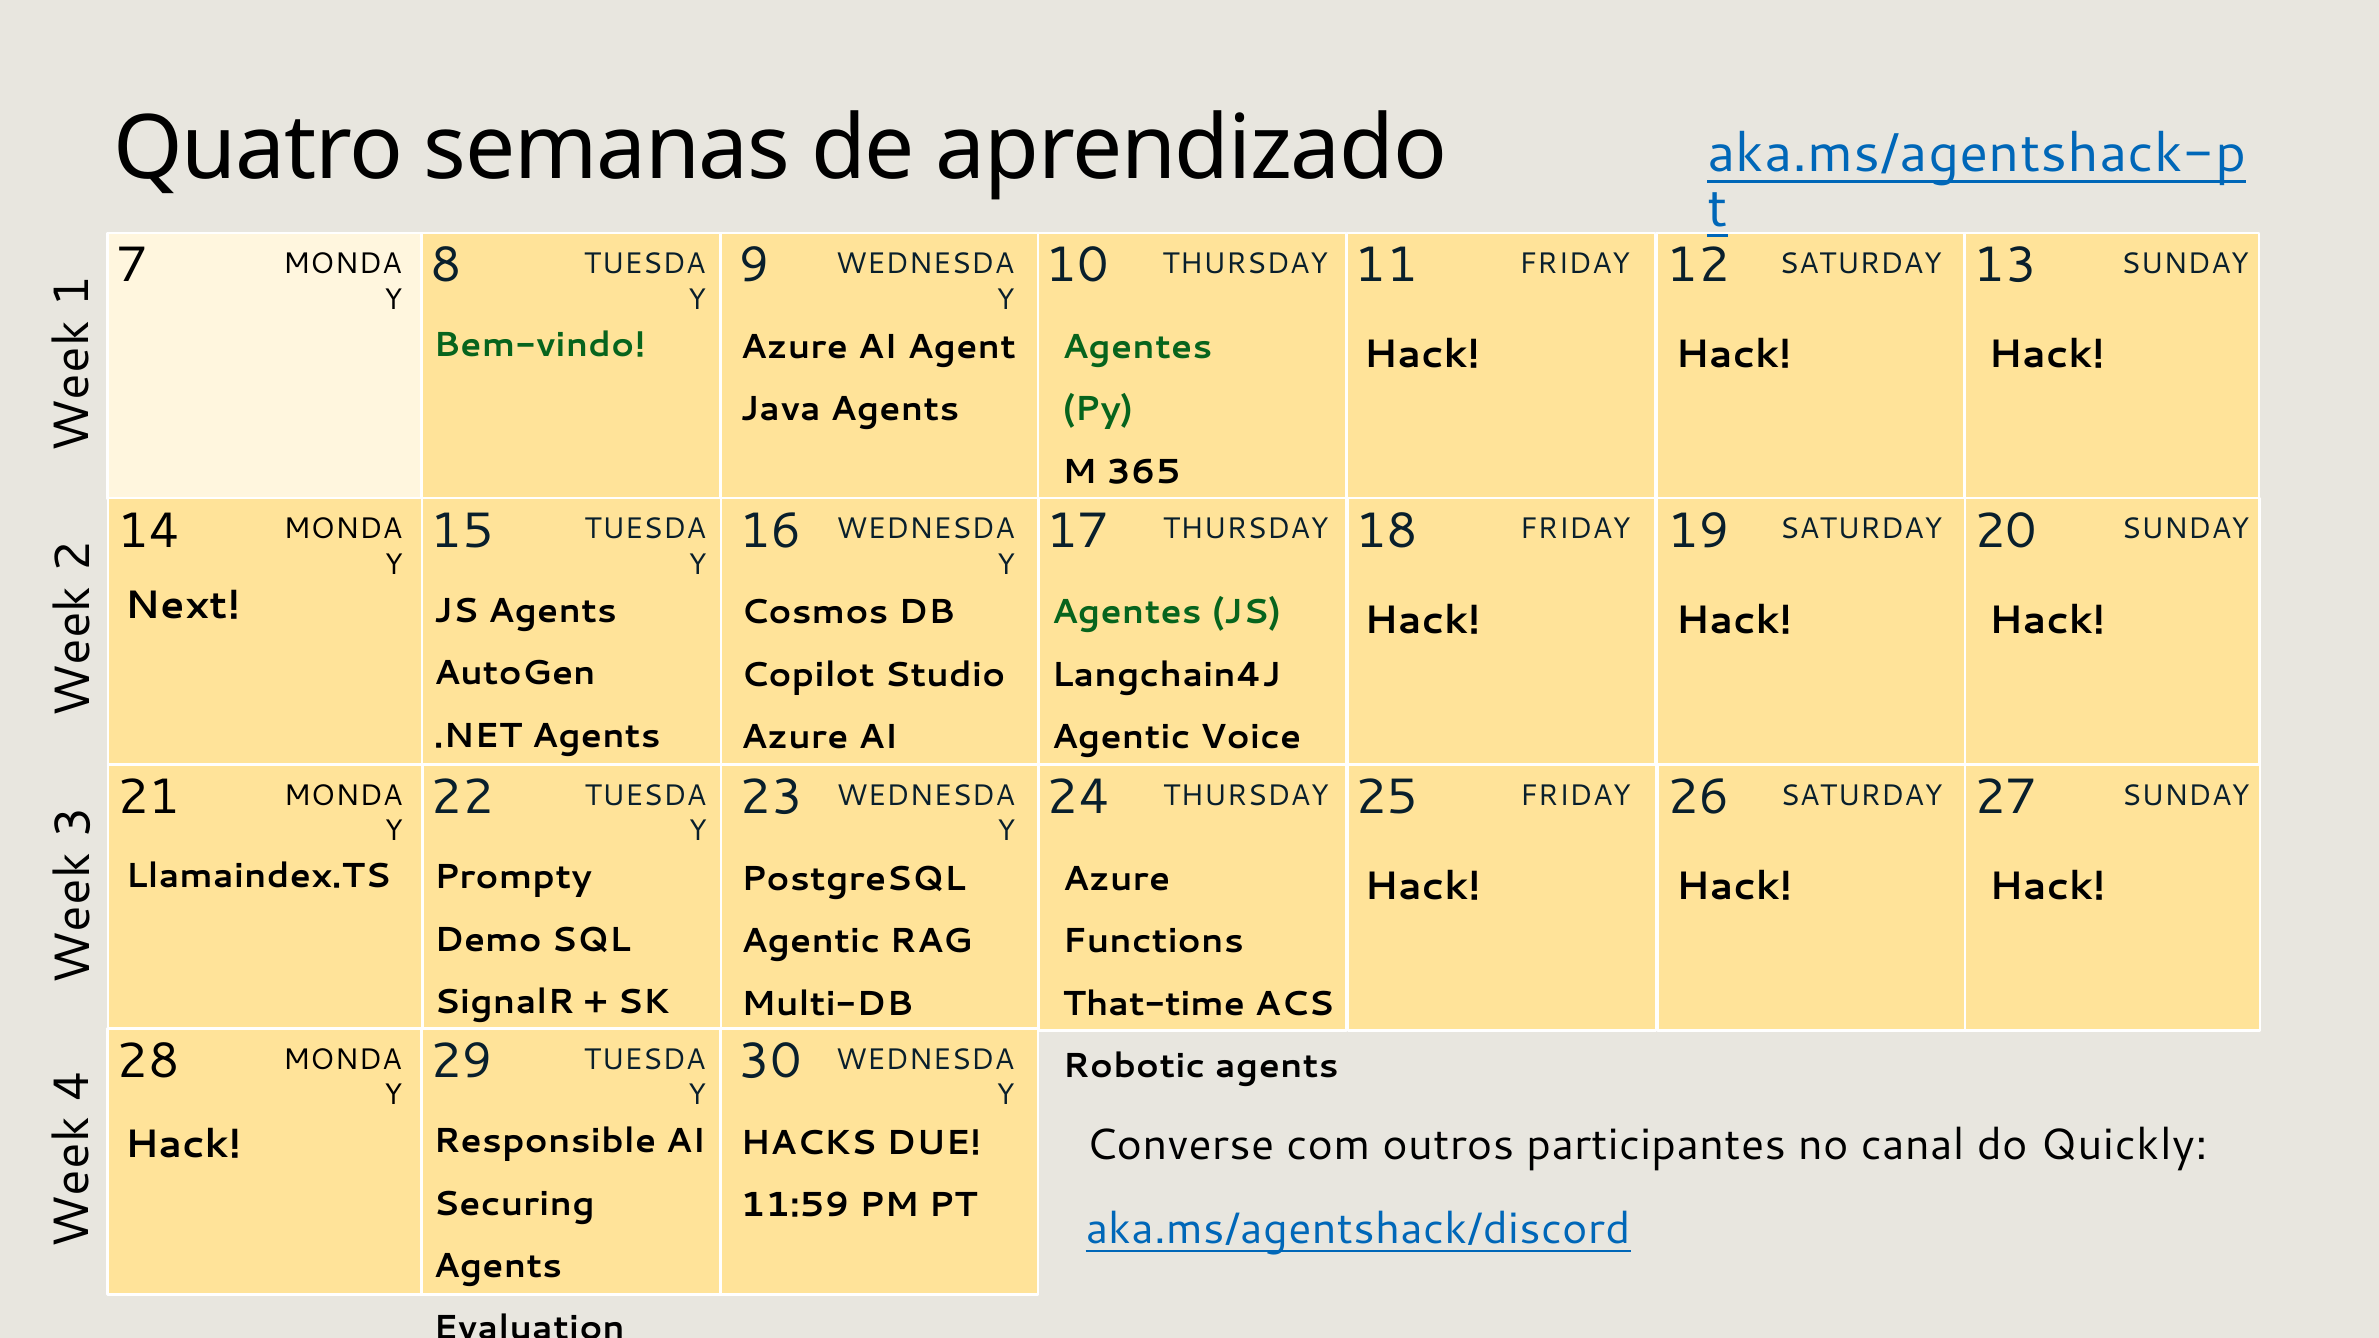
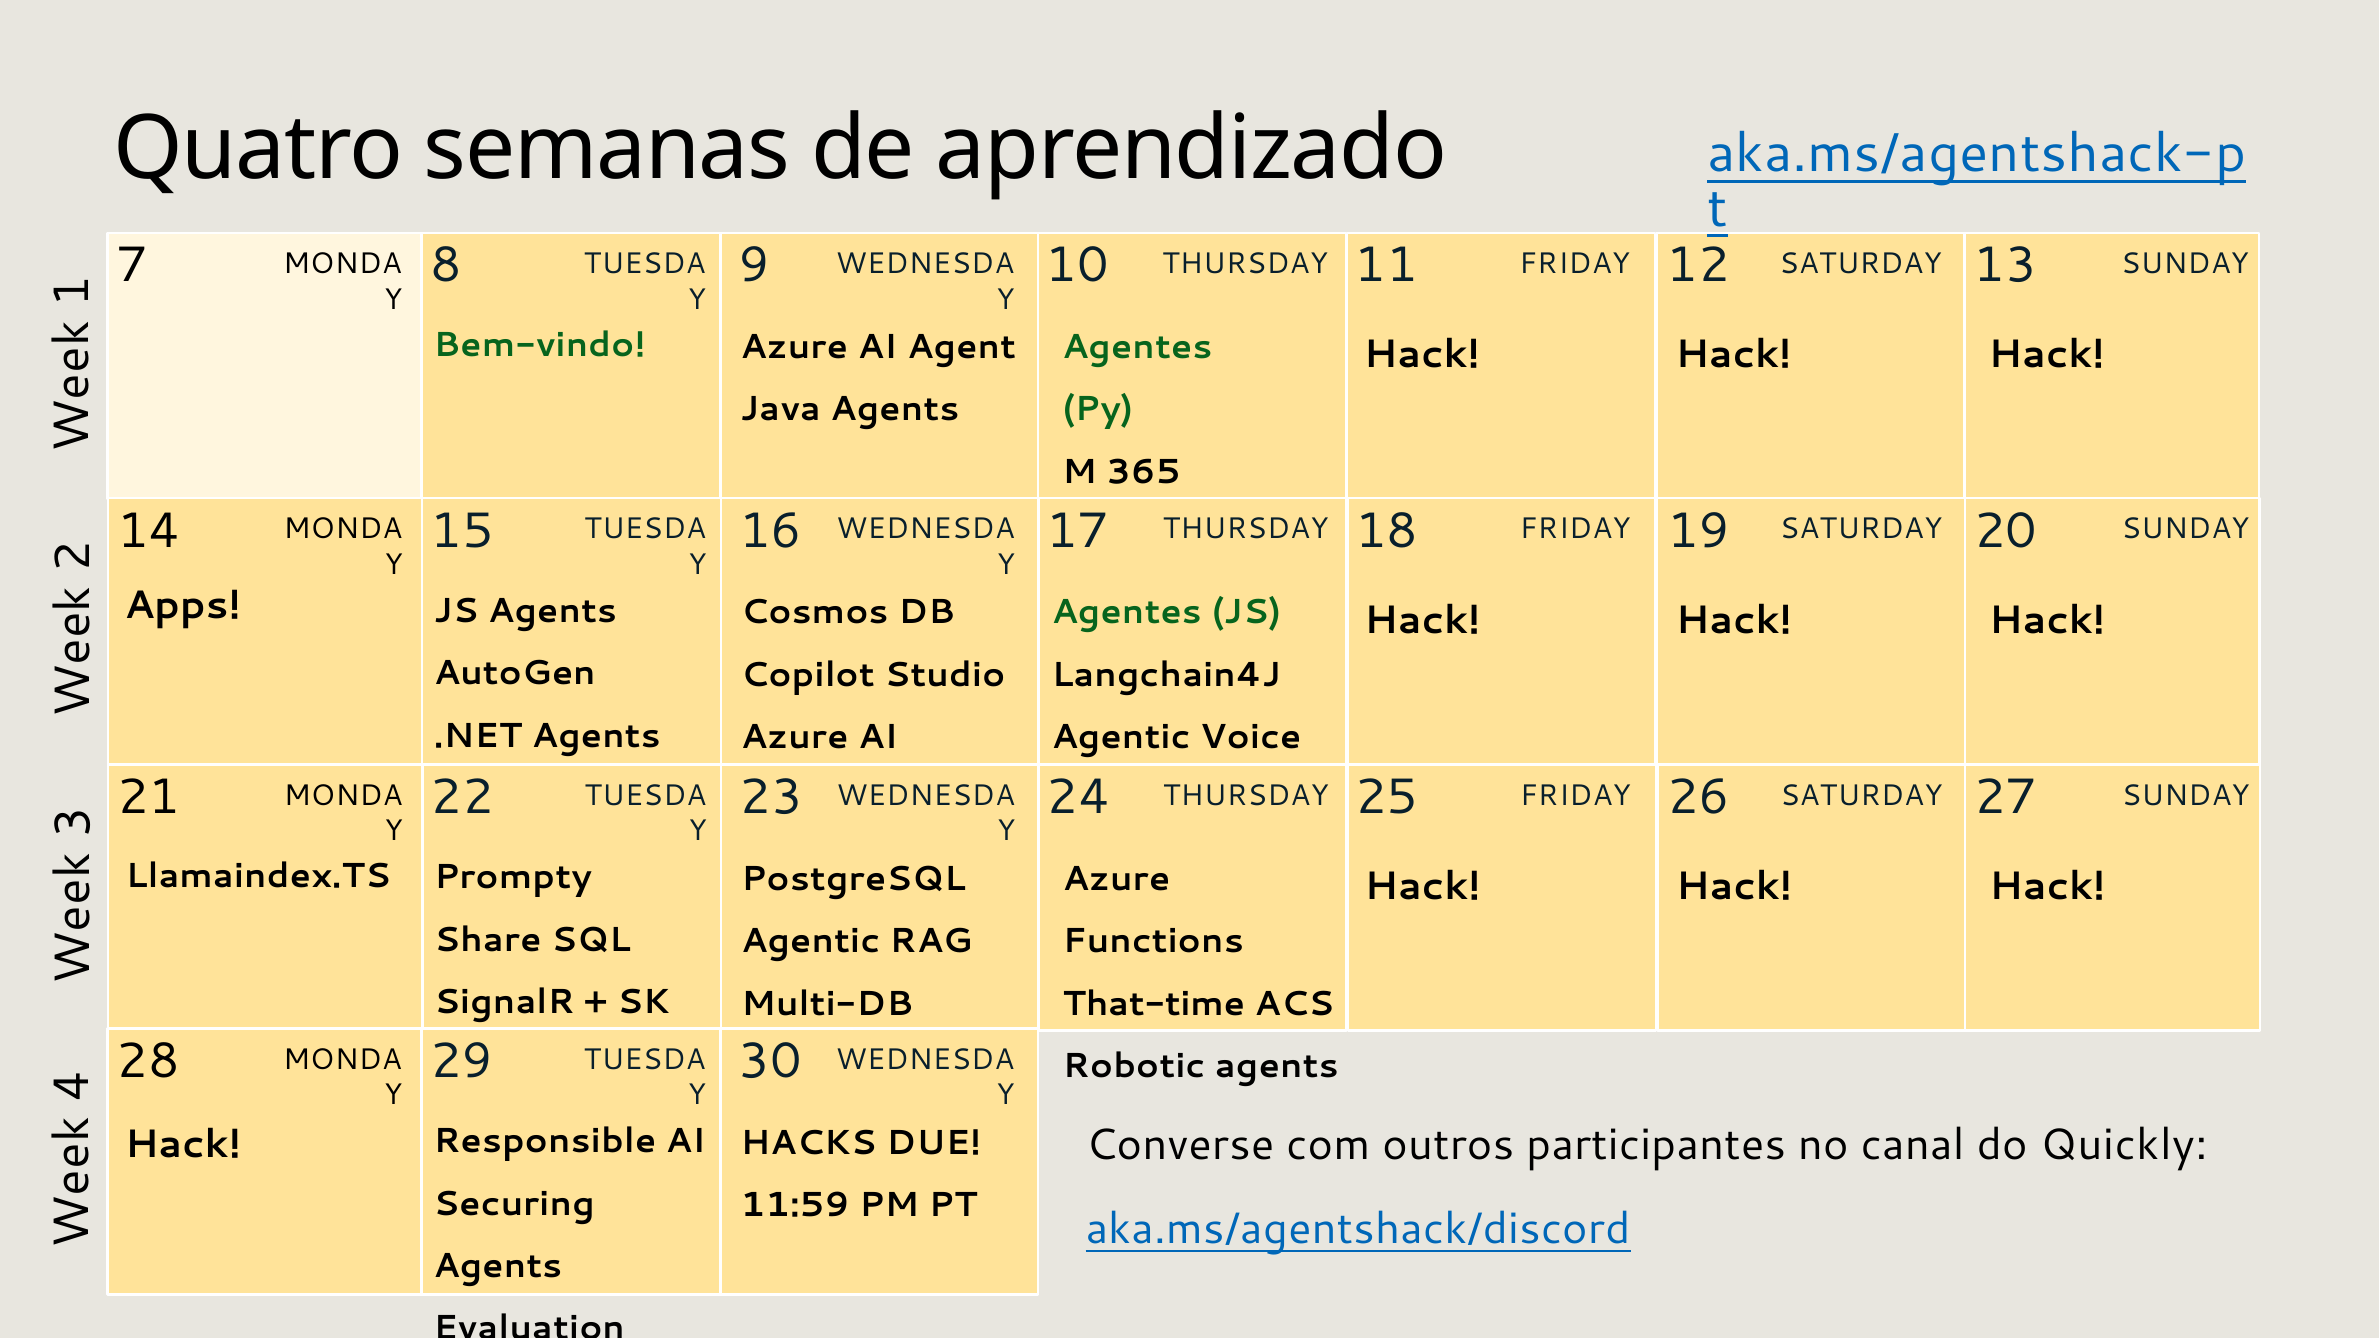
Next: Next -> Apps
Demo: Demo -> Share
